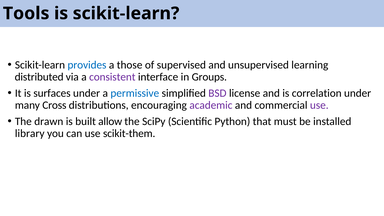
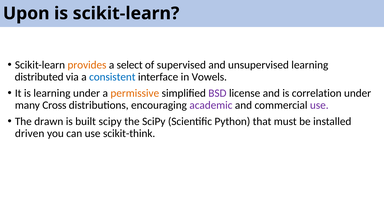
Tools: Tools -> Upon
provides colour: blue -> orange
those: those -> select
consistent colour: purple -> blue
Groups: Groups -> Vowels
is surfaces: surfaces -> learning
permissive colour: blue -> orange
built allow: allow -> scipy
library: library -> driven
scikit-them: scikit-them -> scikit-think
